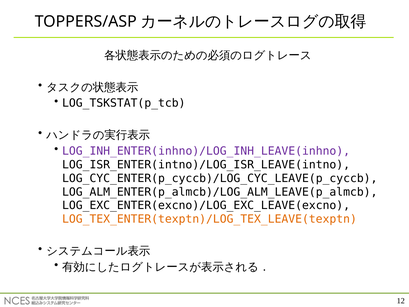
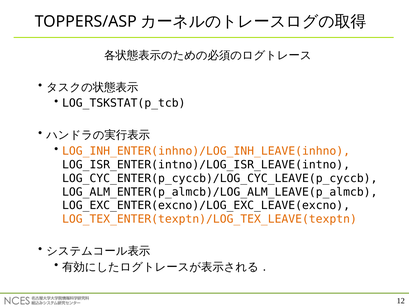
LOG_INH_ENTER(inhno)/LOG_INH_LEAVE(inhno colour: purple -> orange
